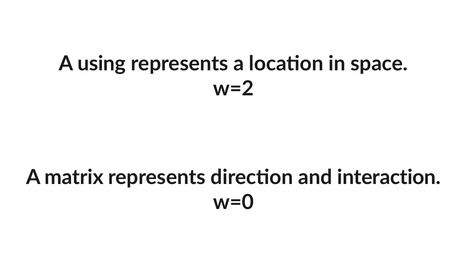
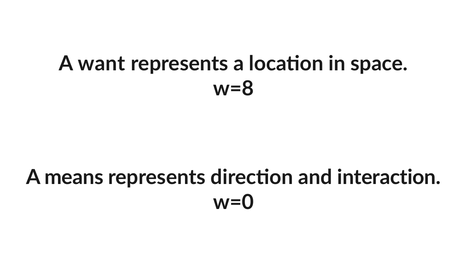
using: using -> want
w=2: w=2 -> w=8
matrix: matrix -> means
